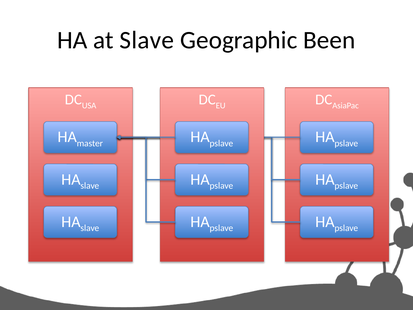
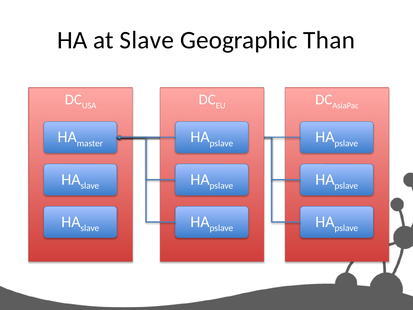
Been: Been -> Than
